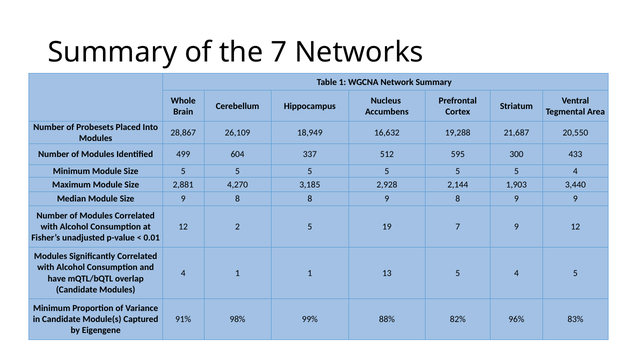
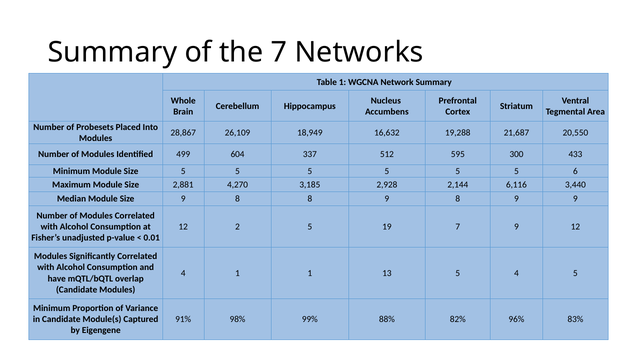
5 5 4: 4 -> 6
1,903: 1,903 -> 6,116
